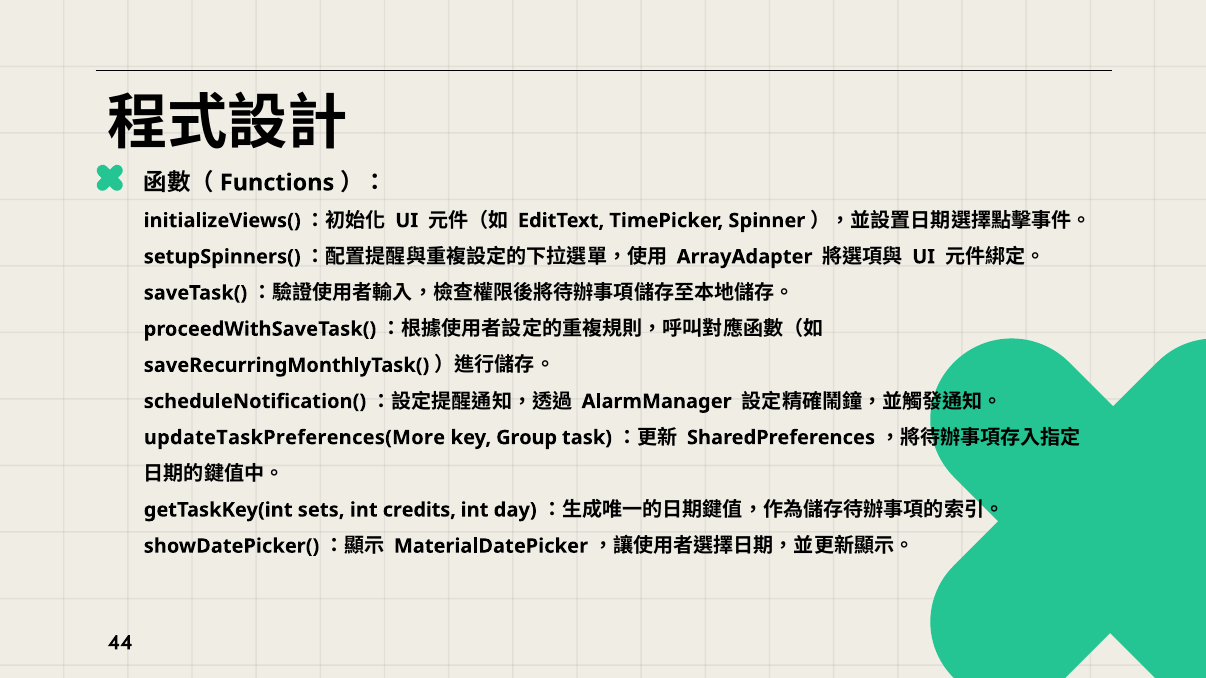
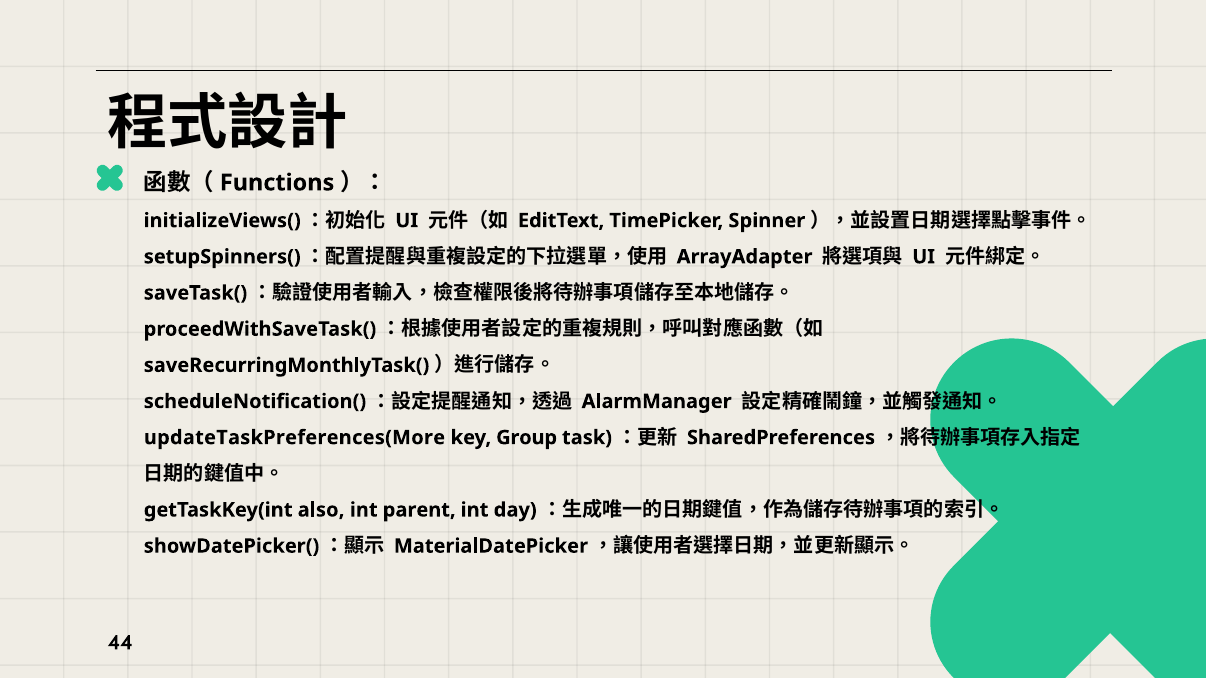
sets: sets -> also
credits: credits -> parent
